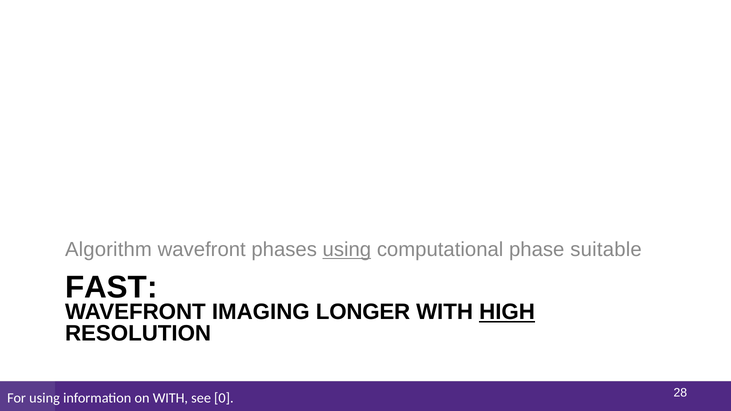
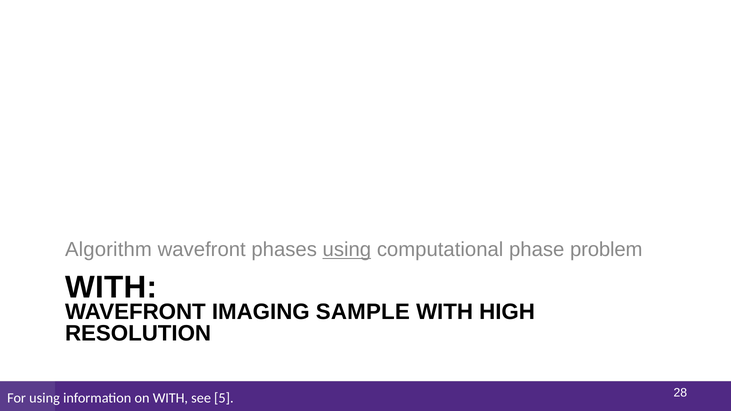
suitable: suitable -> problem
FAST at (111, 288): FAST -> WITH
LONGER: LONGER -> SAMPLE
HIGH underline: present -> none
0: 0 -> 5
